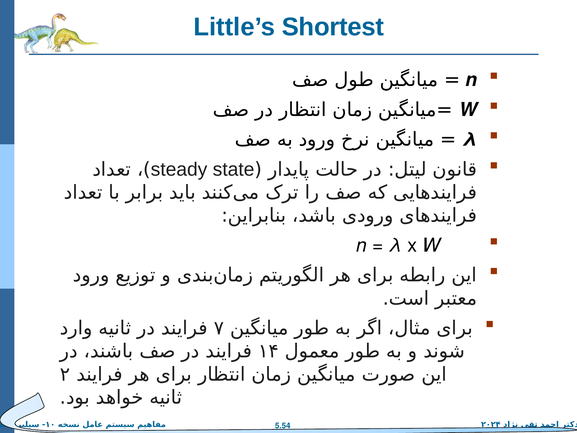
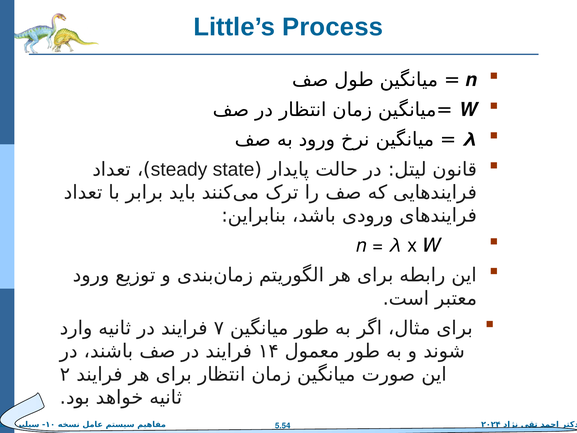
Shortest: Shortest -> Process
